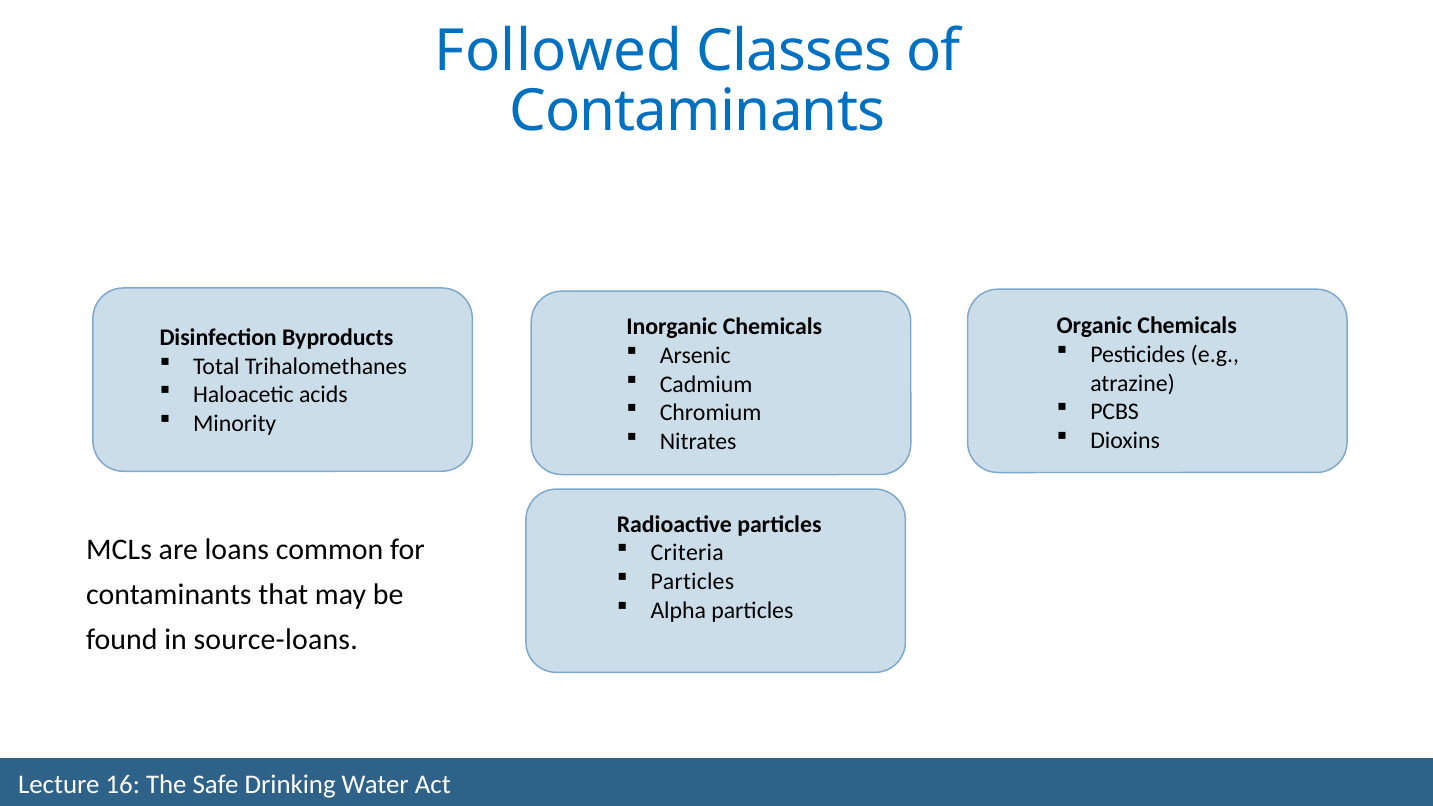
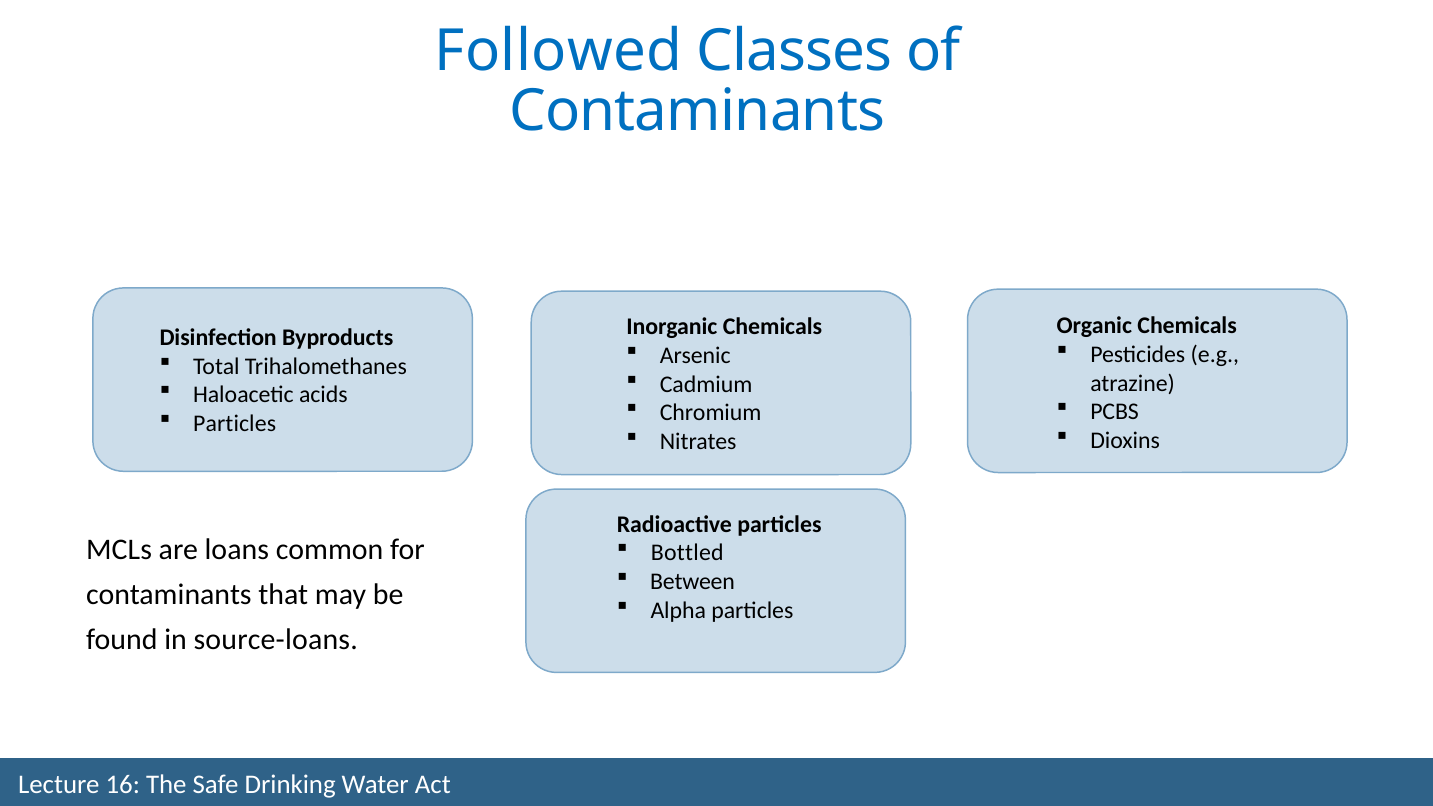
Minority at (235, 424): Minority -> Particles
Criteria: Criteria -> Bottled
Particles at (692, 582): Particles -> Between
